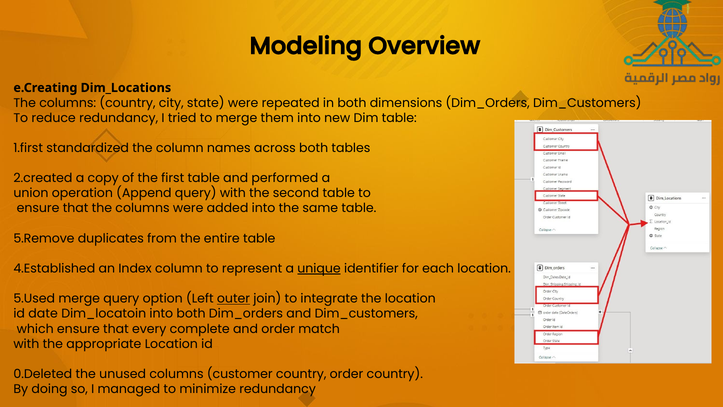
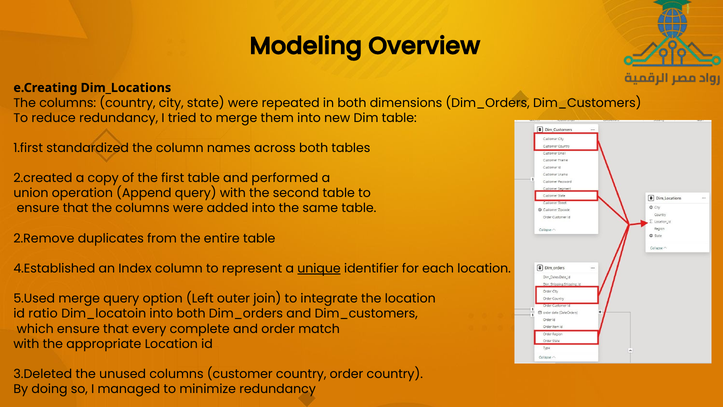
5.Remove: 5.Remove -> 2.Remove
outer underline: present -> none
date: date -> ratio
0.Deleted: 0.Deleted -> 3.Deleted
